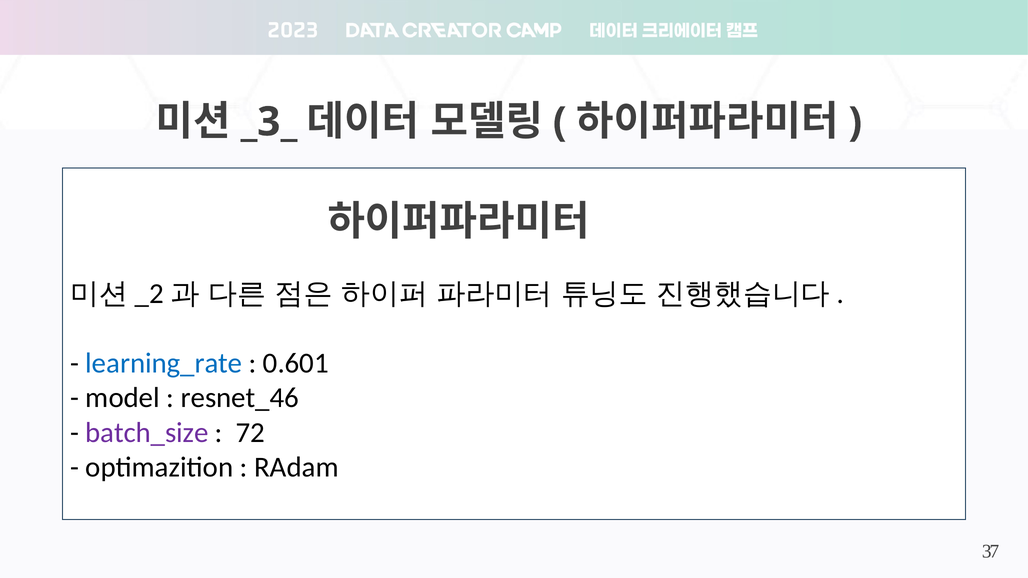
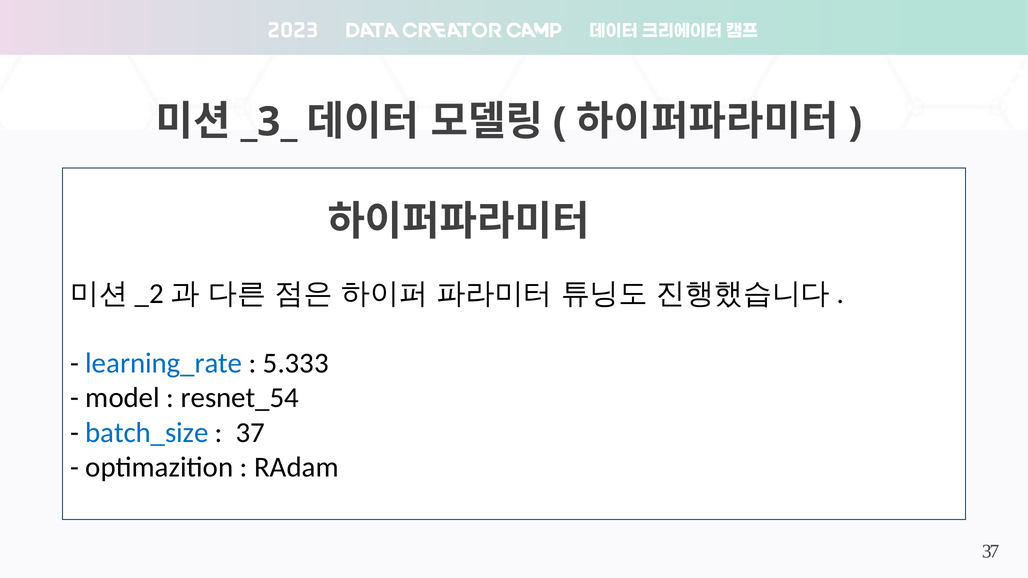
0.601: 0.601 -> 5.333
resnet_46: resnet_46 -> resnet_54
batch_size colour: purple -> blue
72 at (250, 433): 72 -> 37
